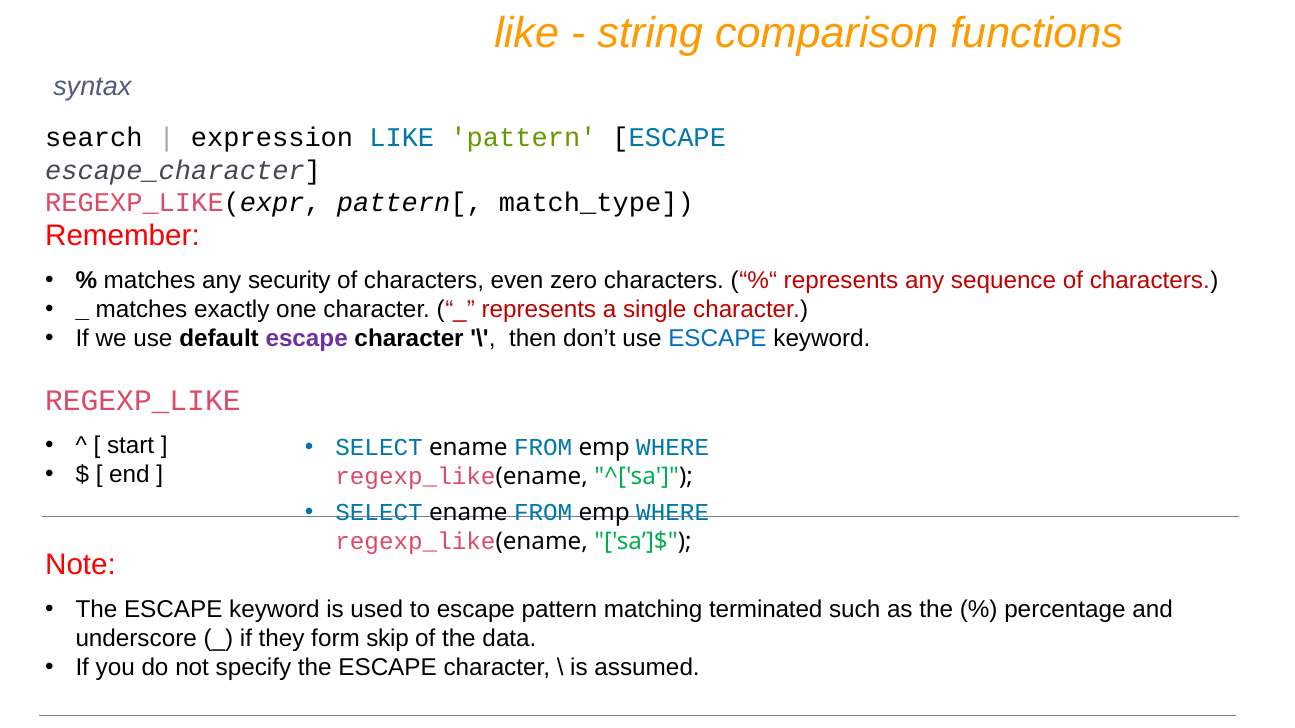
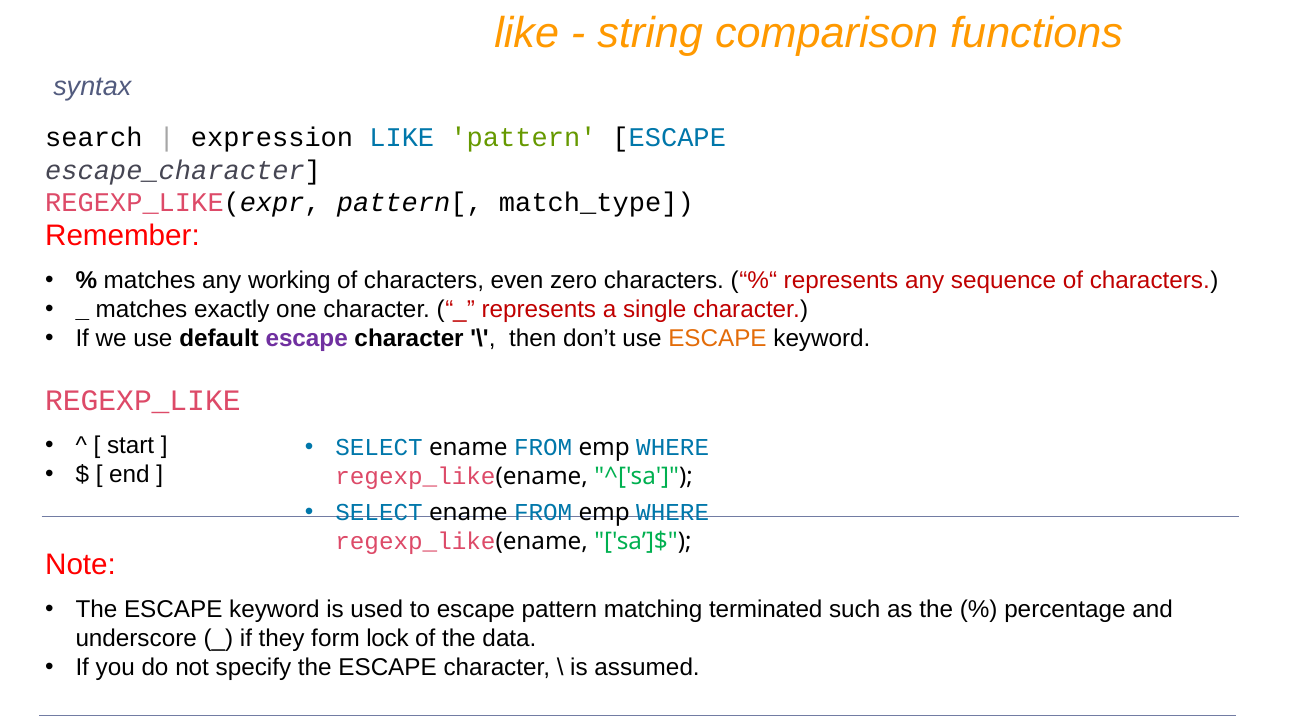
security: security -> working
ESCAPE at (717, 339) colour: blue -> orange
skip: skip -> lock
